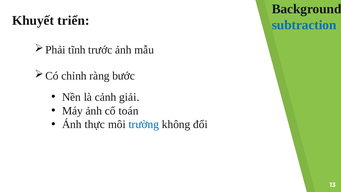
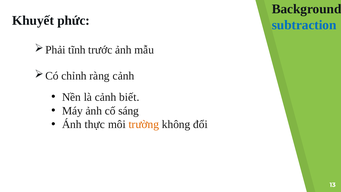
triển: triển -> phức
ràng bước: bước -> cảnh
giải: giải -> biết
toán: toán -> sáng
trường colour: blue -> orange
